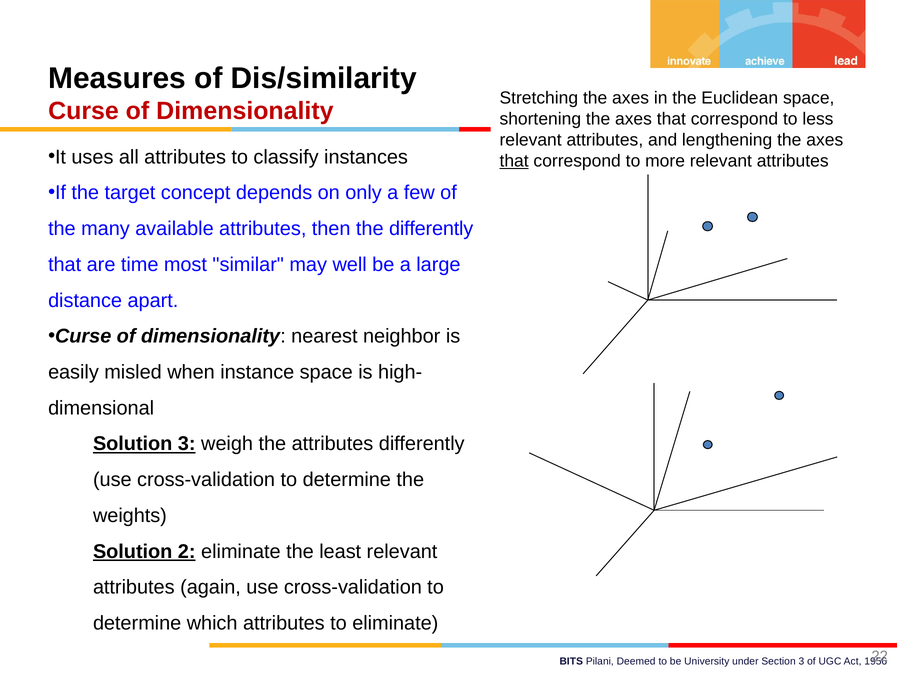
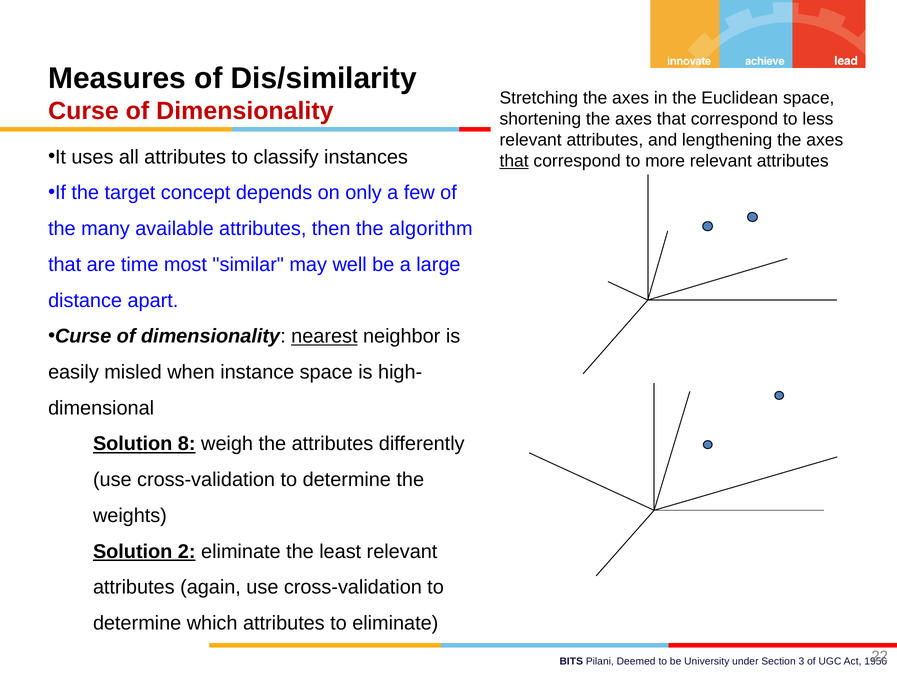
the differently: differently -> algorithm
nearest underline: none -> present
Solution 3: 3 -> 8
